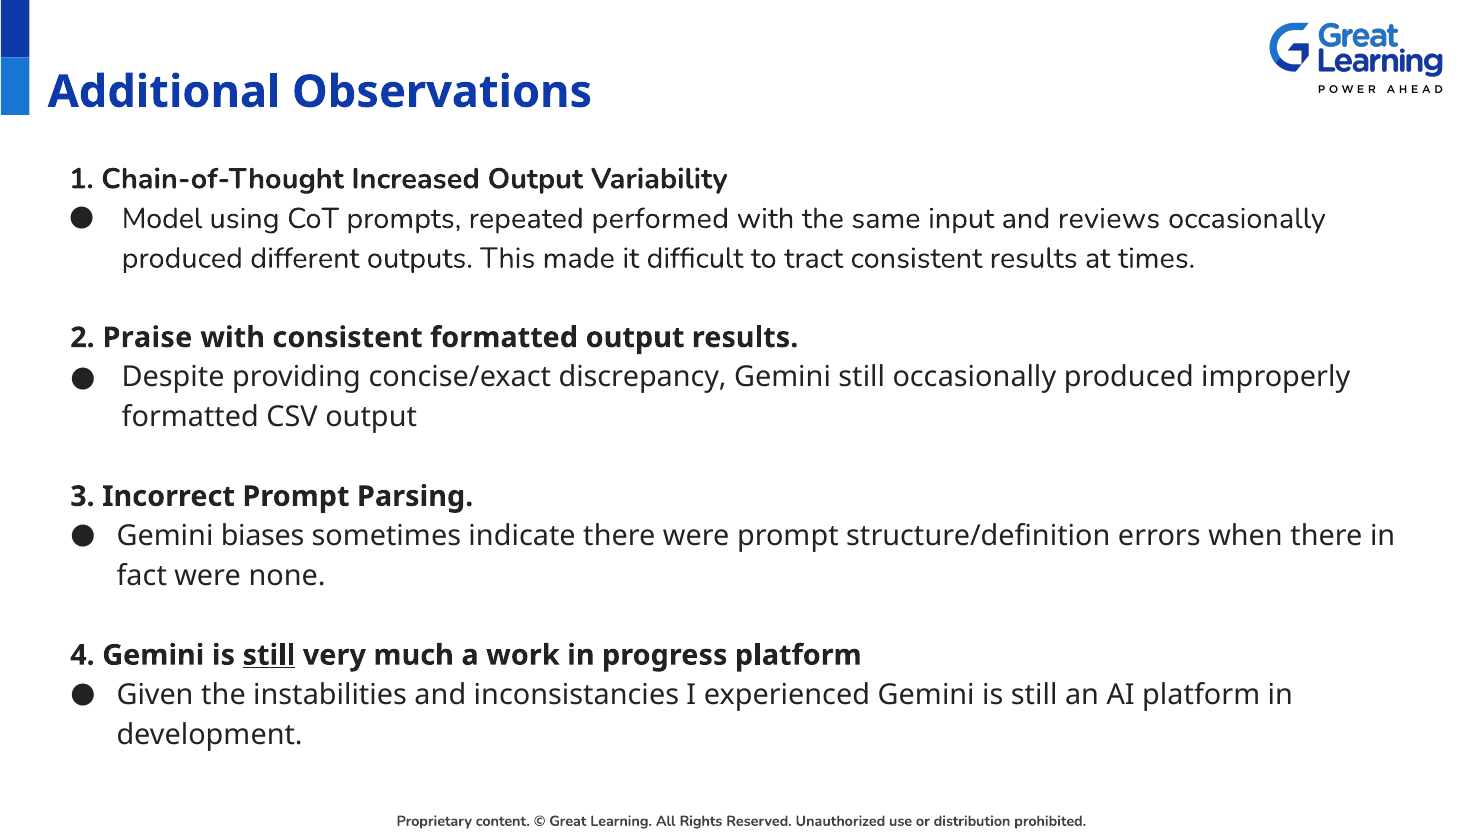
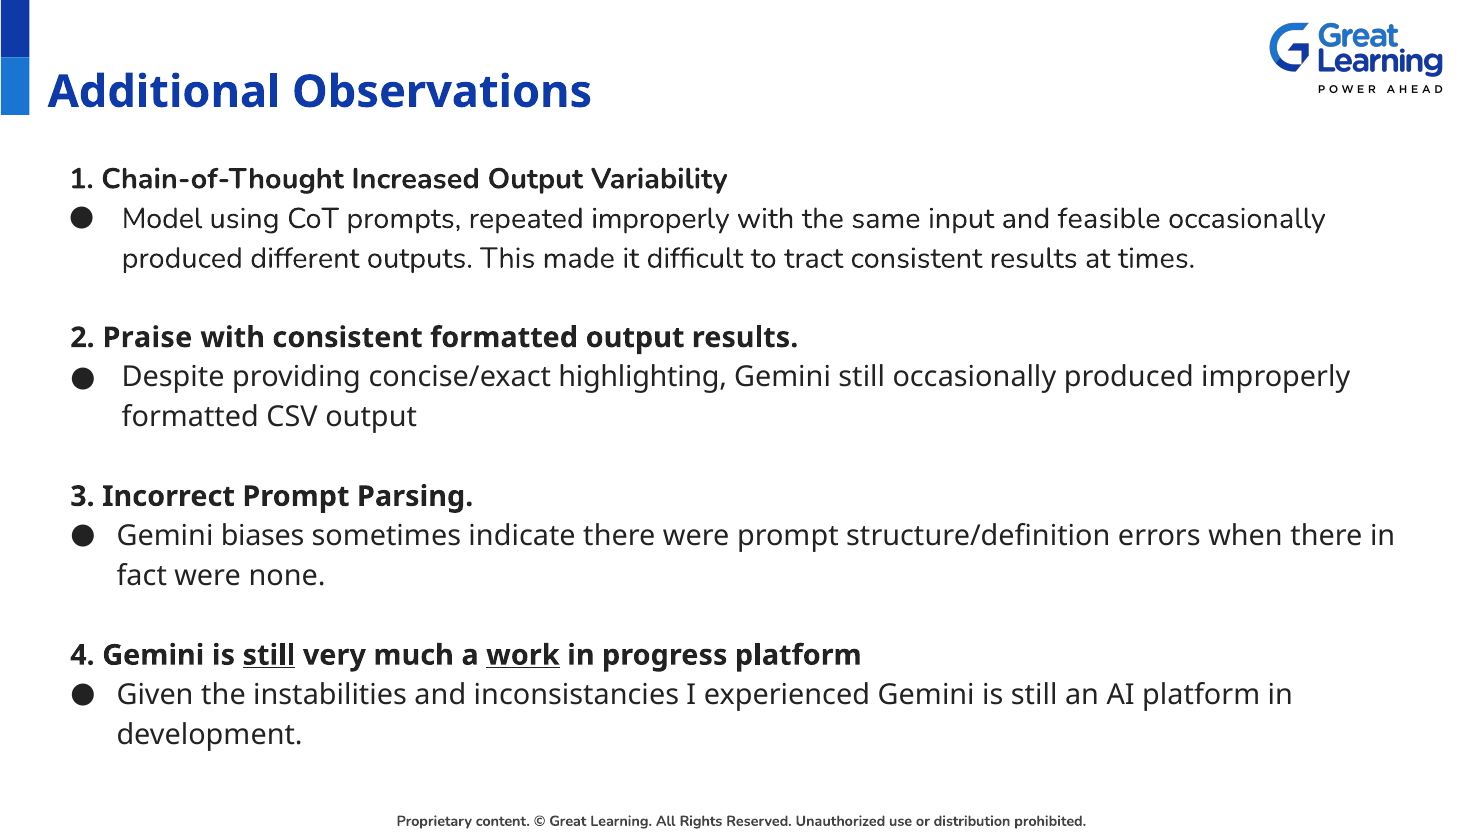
repeated performed: performed -> improperly
reviews: reviews -> feasible
discrepancy: discrepancy -> highlighting
work underline: none -> present
